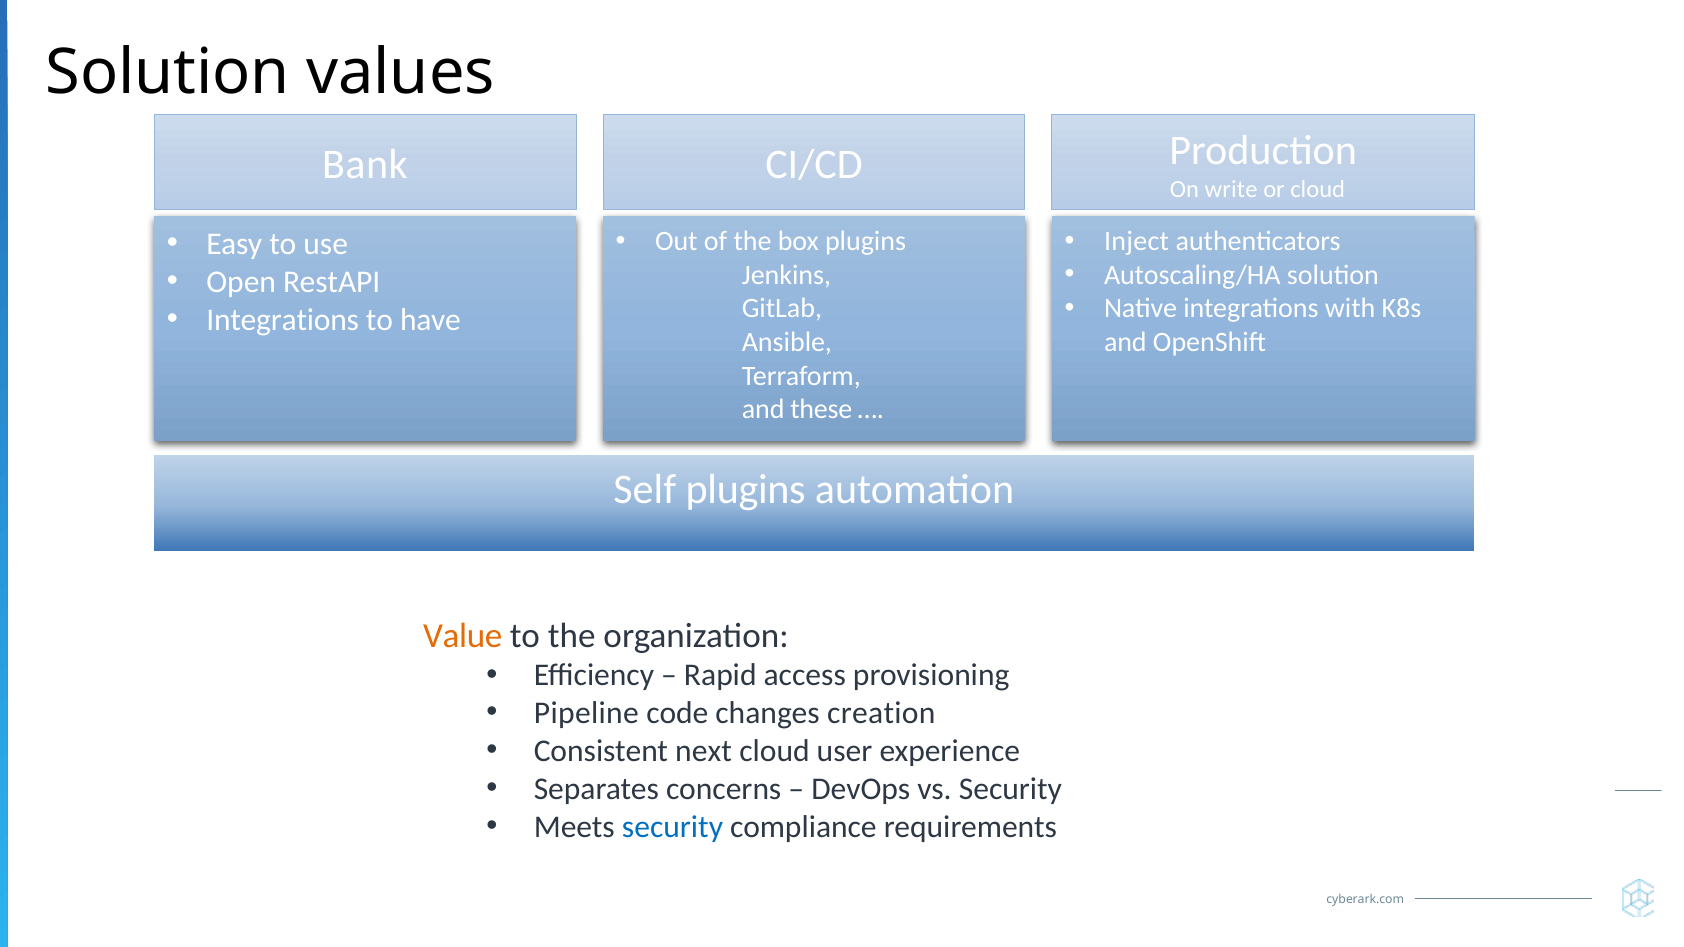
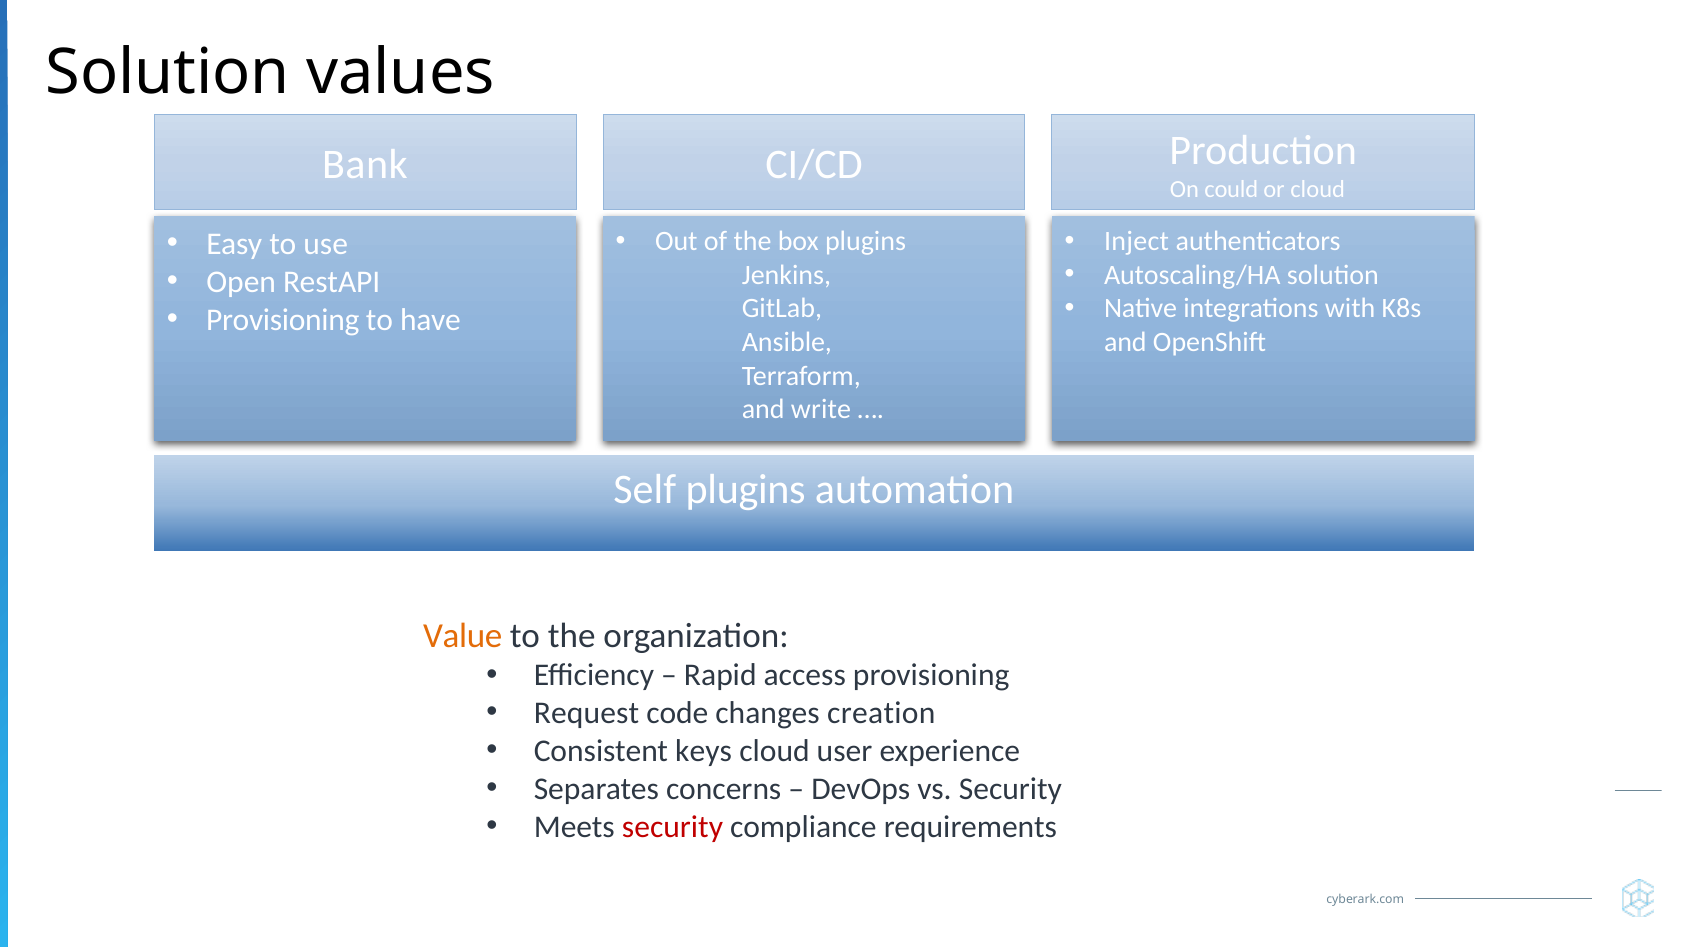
write: write -> could
Integrations at (283, 320): Integrations -> Provisioning
these: these -> write
Pipeline: Pipeline -> Request
next: next -> keys
security at (673, 827) colour: blue -> red
